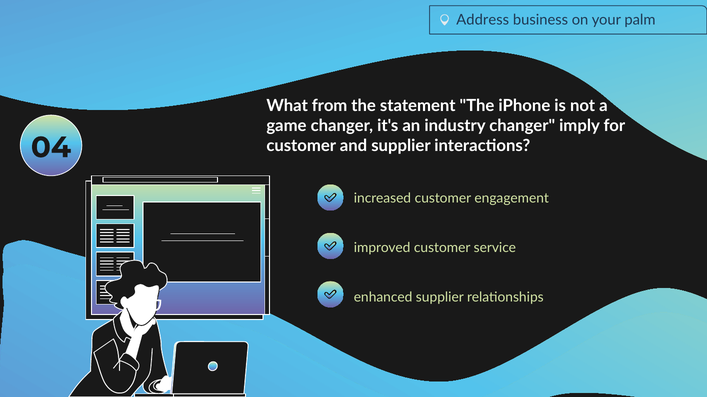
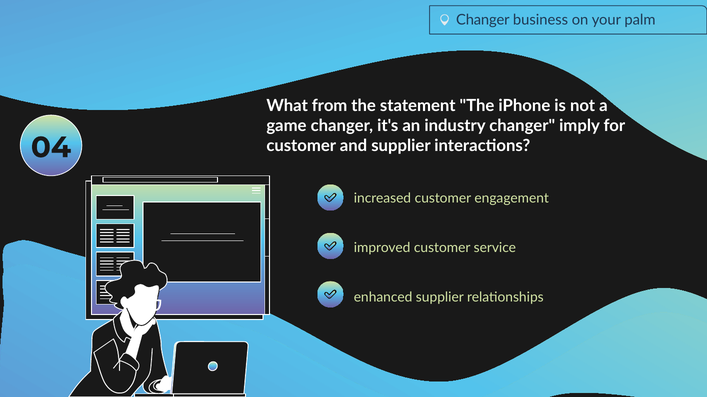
Address at (483, 20): Address -> Changer
